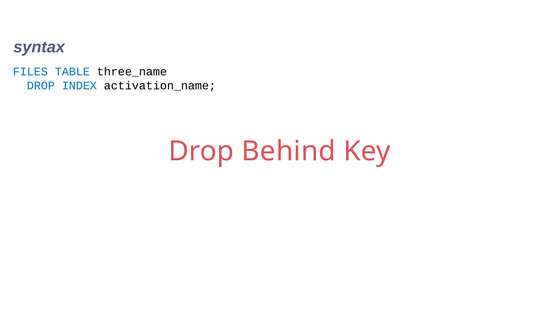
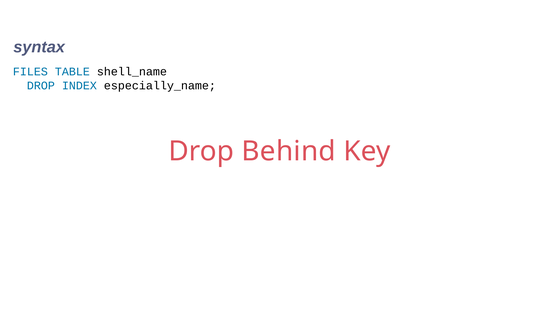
three_name: three_name -> shell_name
activation_name: activation_name -> especially_name
